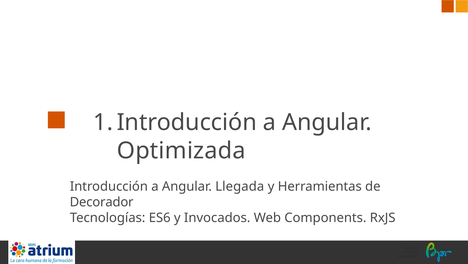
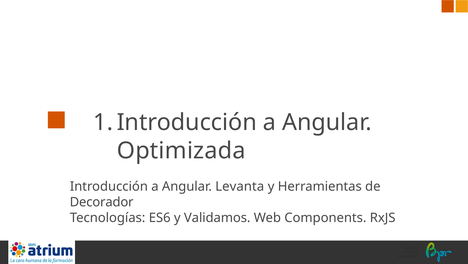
Llegada: Llegada -> Levanta
Invocados: Invocados -> Validamos
